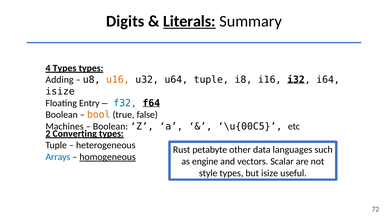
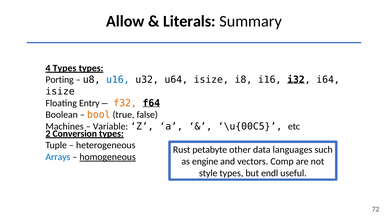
Digits: Digits -> Allow
Literals underline: present -> none
Adding: Adding -> Porting
u16 colour: orange -> blue
u64 tuple: tuple -> isize
f32 colour: blue -> orange
Boolean at (110, 126): Boolean -> Variable
Converting: Converting -> Conversion
Scalar: Scalar -> Comp
but isize: isize -> endl
